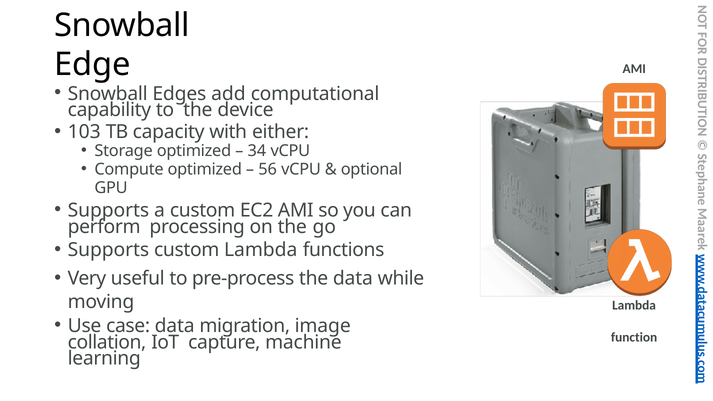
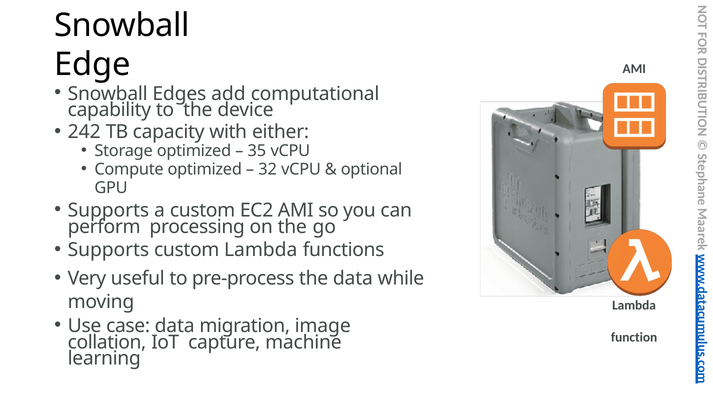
103: 103 -> 242
34: 34 -> 35
56: 56 -> 32
